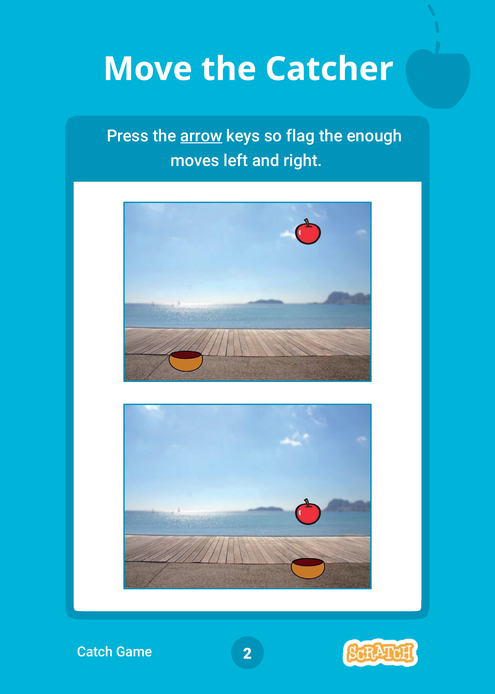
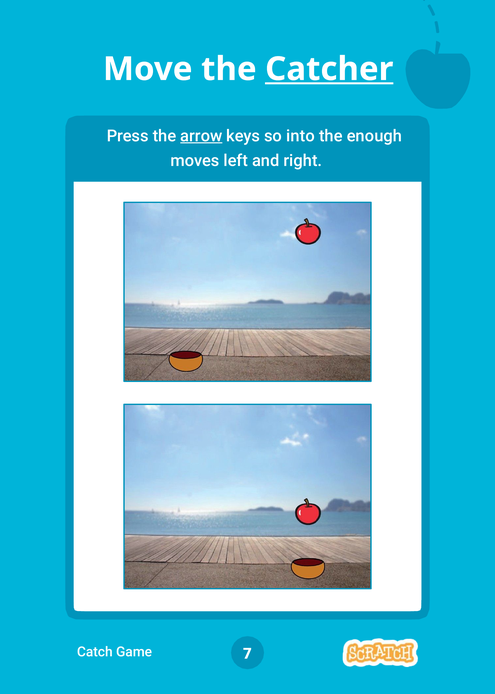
Catcher underline: none -> present
flag: flag -> into
2: 2 -> 7
